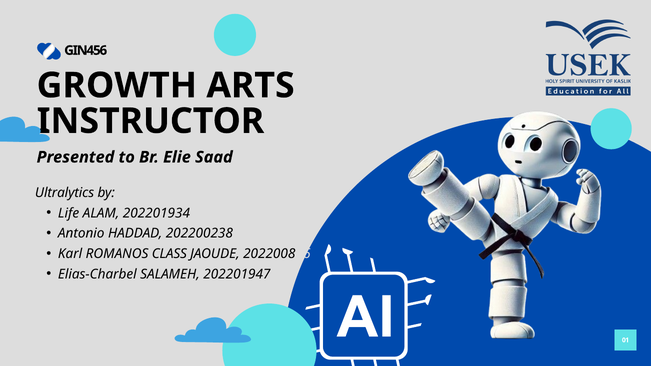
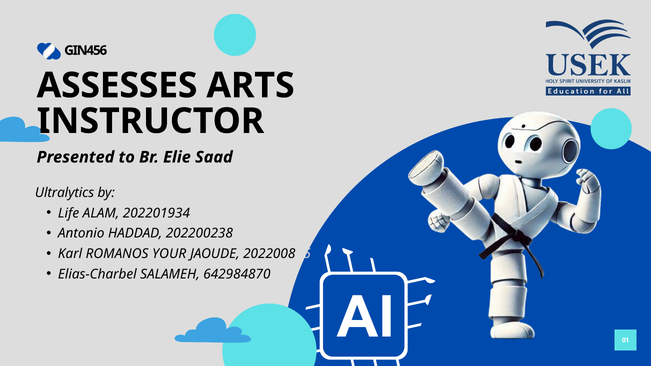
GROWTH: GROWTH -> ASSESSES
CLASS: CLASS -> YOUR
202201947: 202201947 -> 642984870
